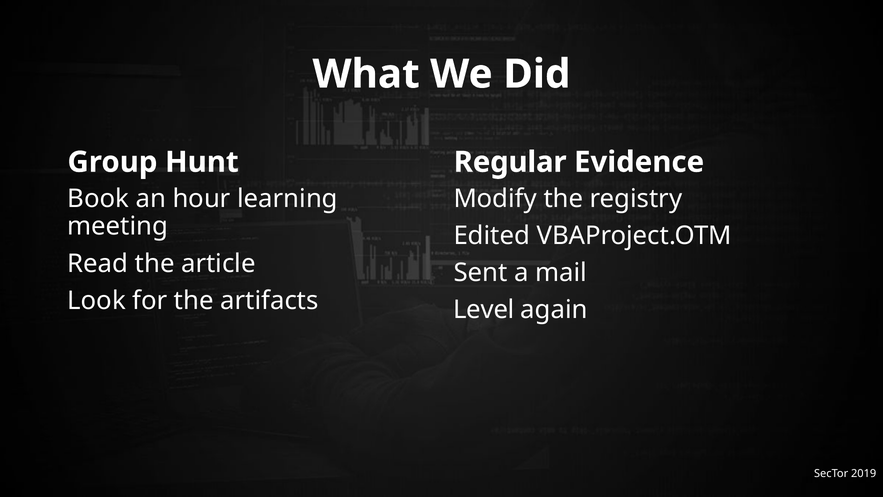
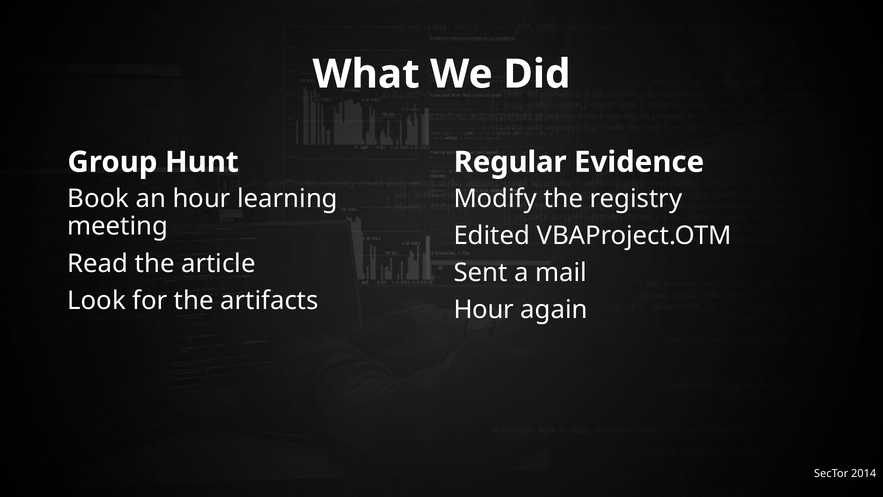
Level at (484, 310): Level -> Hour
2019: 2019 -> 2014
